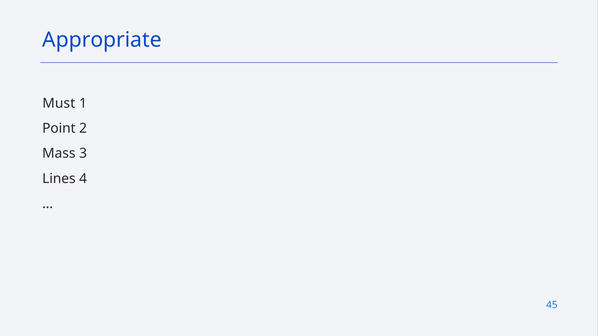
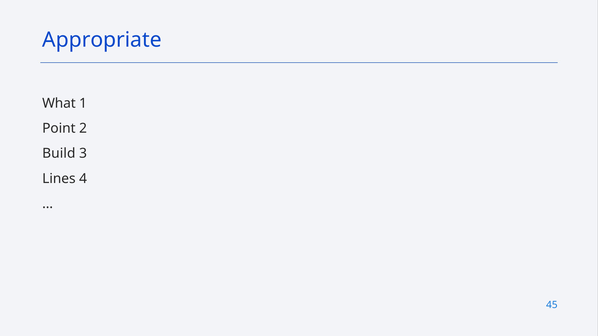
Must: Must -> What
Mass: Mass -> Build
